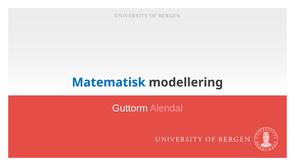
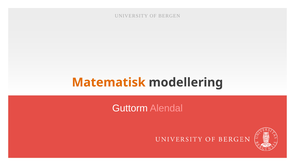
Matematisk colour: blue -> orange
